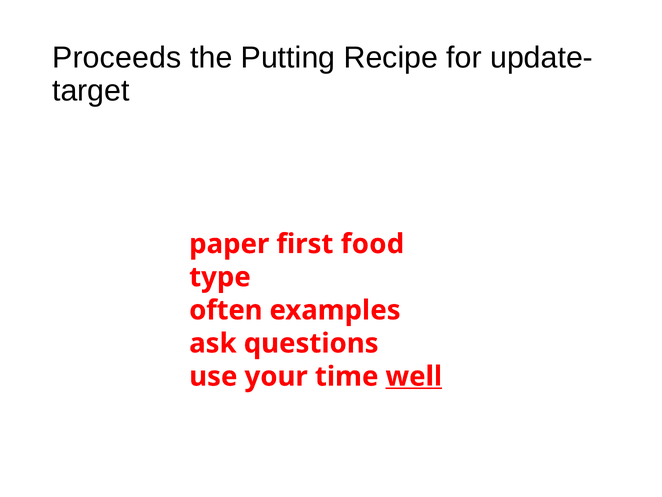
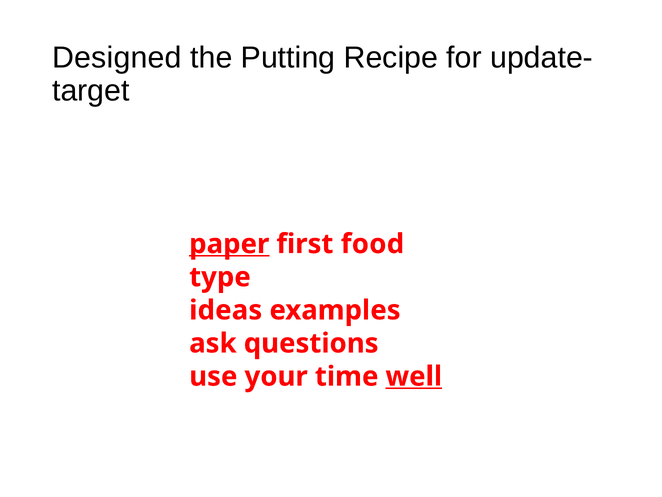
Proceeds: Proceeds -> Designed
paper underline: none -> present
often: often -> ideas
